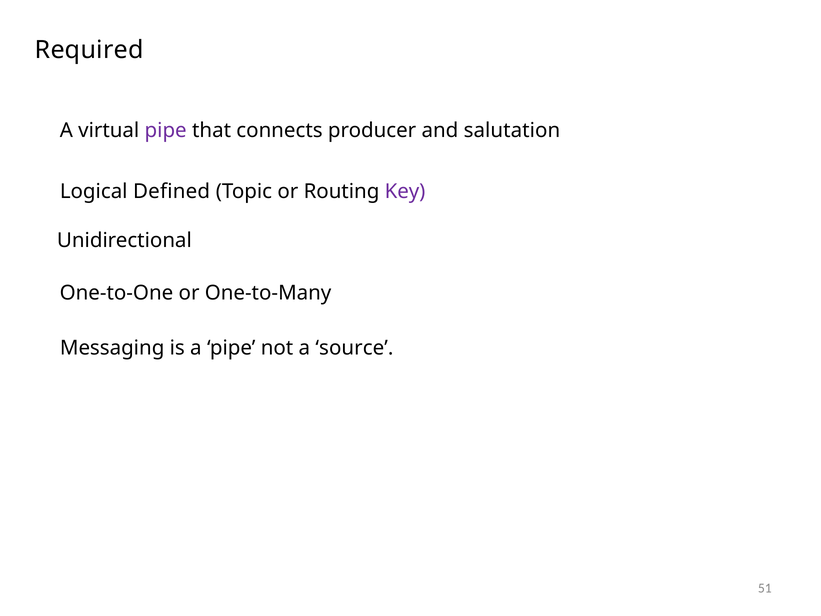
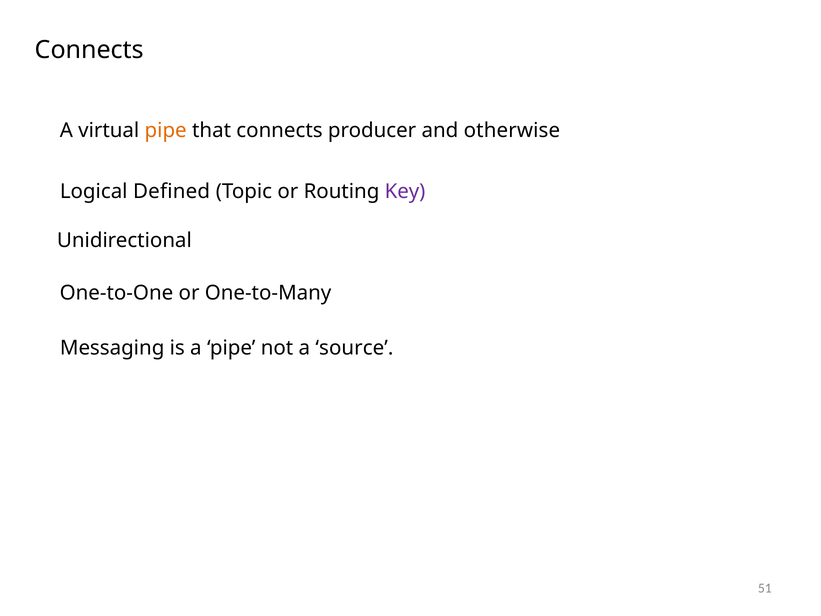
Required at (89, 50): Required -> Connects
pipe at (166, 131) colour: purple -> orange
salutation: salutation -> otherwise
